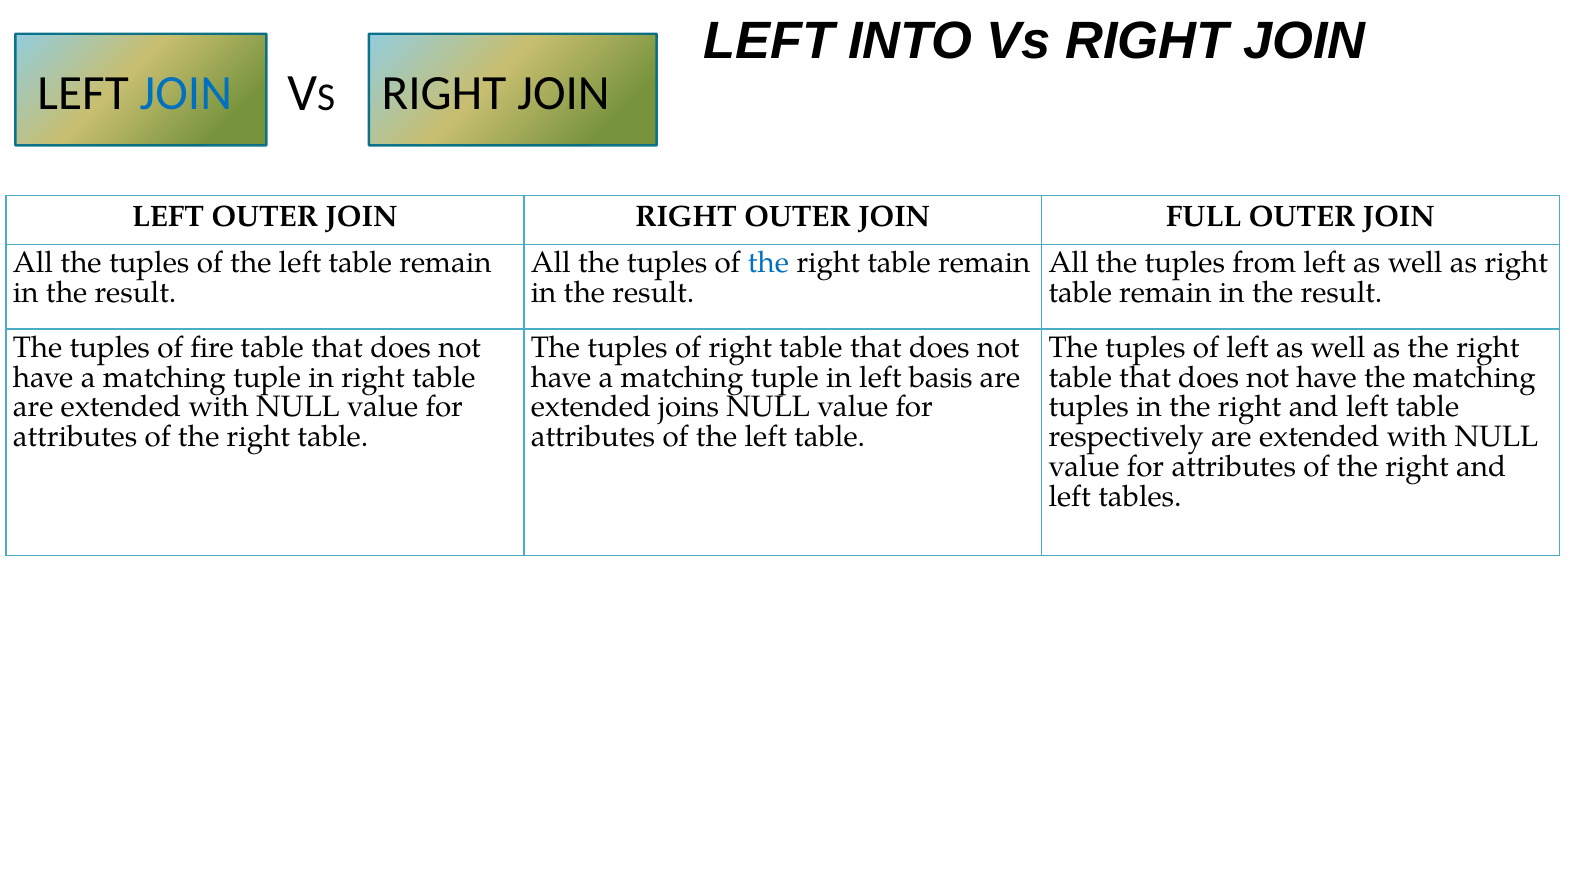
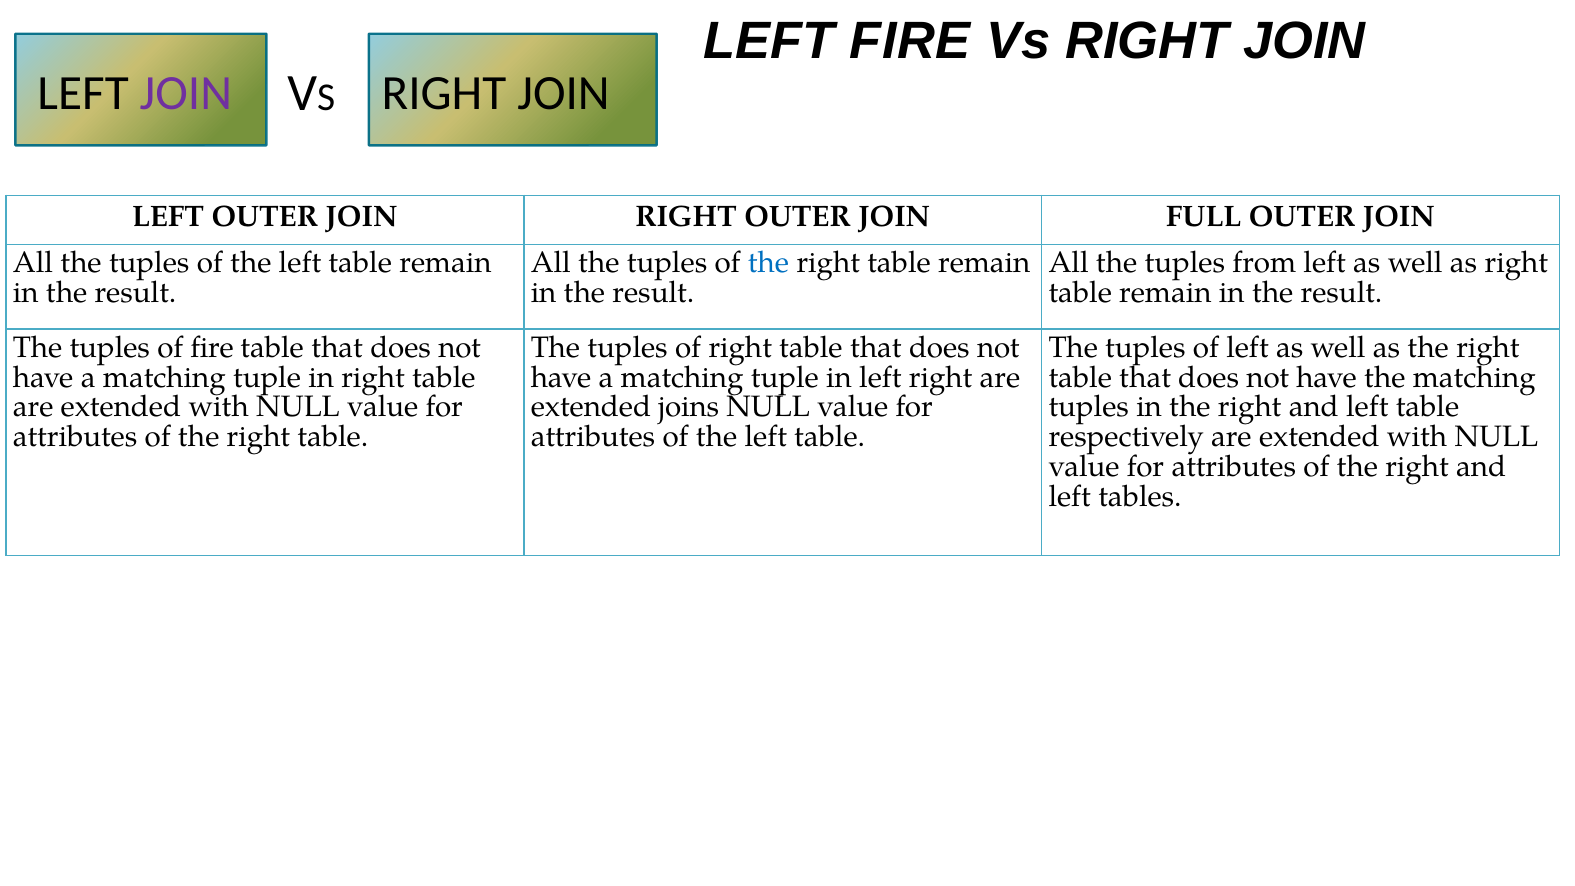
LEFT INTO: INTO -> FIRE
JOIN at (186, 93) colour: blue -> purple
left basis: basis -> right
